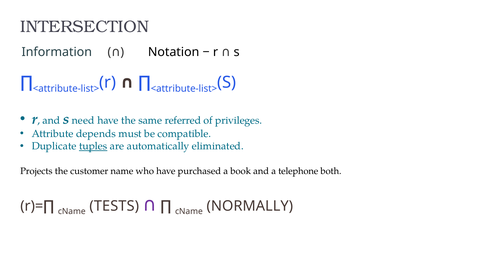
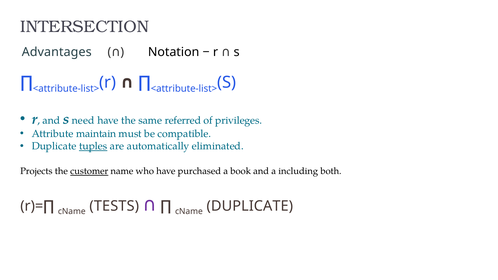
Information: Information -> Advantages
depends: depends -> maintain
customer underline: none -> present
telephone: telephone -> including
cName NORMALLY: NORMALLY -> DUPLICATE
